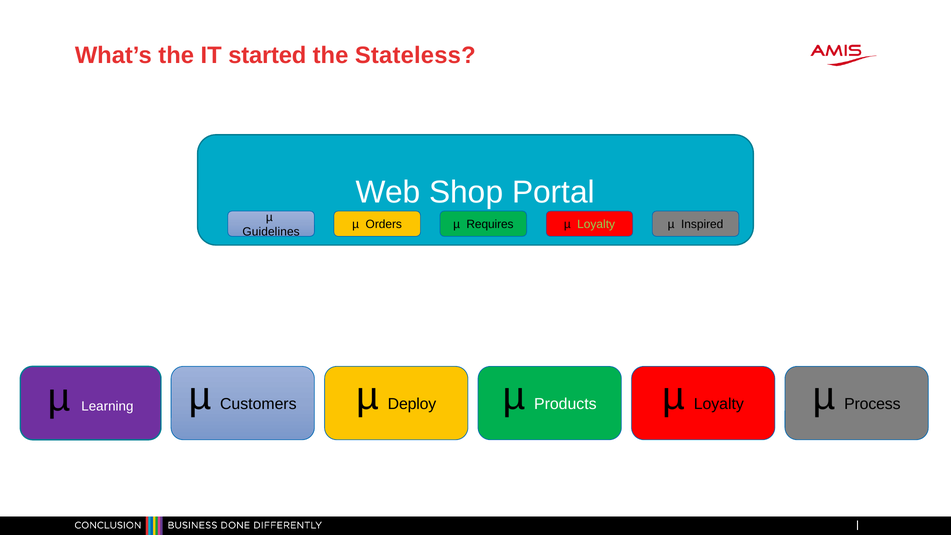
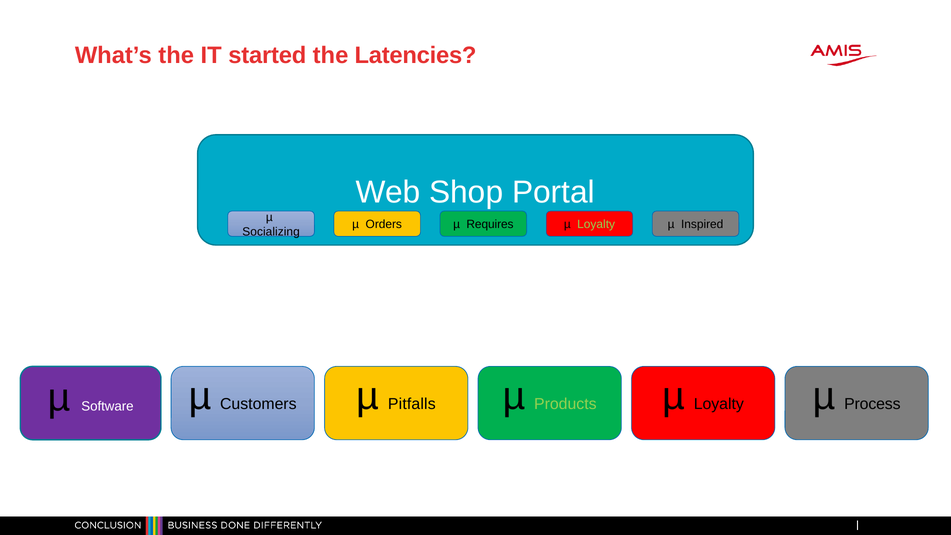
Stateless: Stateless -> Latencies
Guidelines: Guidelines -> Socializing
Deploy: Deploy -> Pitfalls
Products colour: white -> light green
Learning: Learning -> Software
